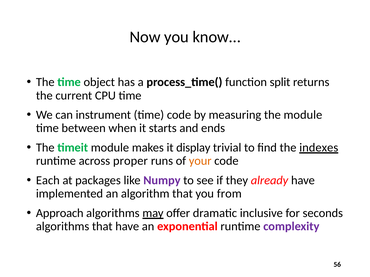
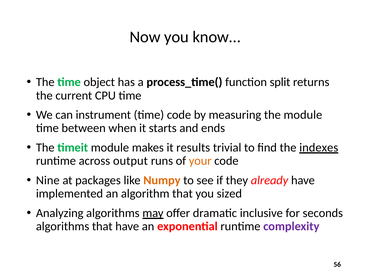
display: display -> results
proper: proper -> output
Each: Each -> Nine
Numpy colour: purple -> orange
from: from -> sized
Approach: Approach -> Analyzing
